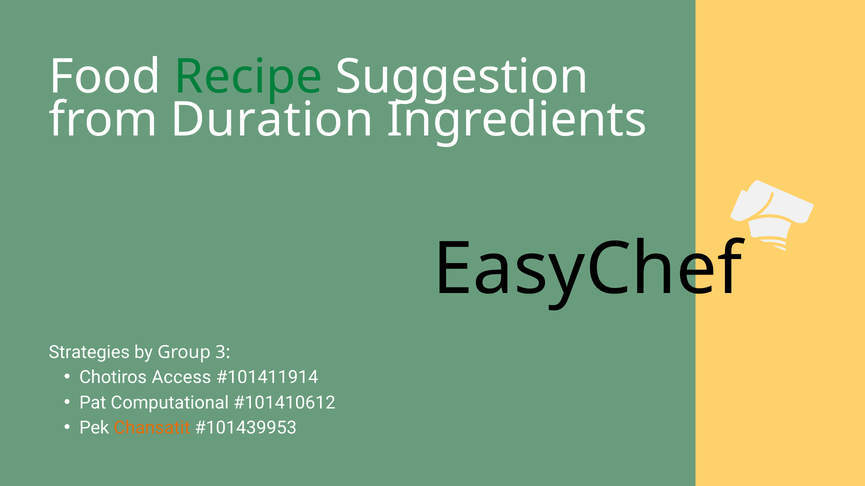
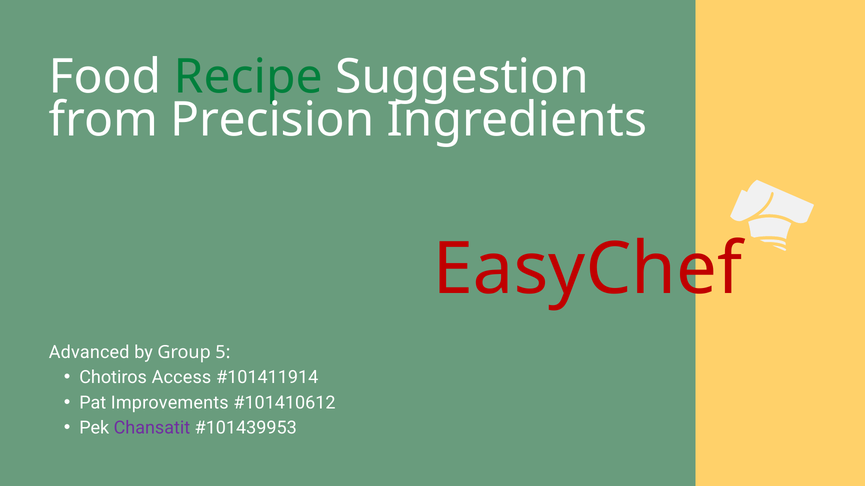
Duration: Duration -> Precision
EasyChef colour: black -> red
Strategies: Strategies -> Advanced
3: 3 -> 5
Computational: Computational -> Improvements
Chansatit colour: orange -> purple
